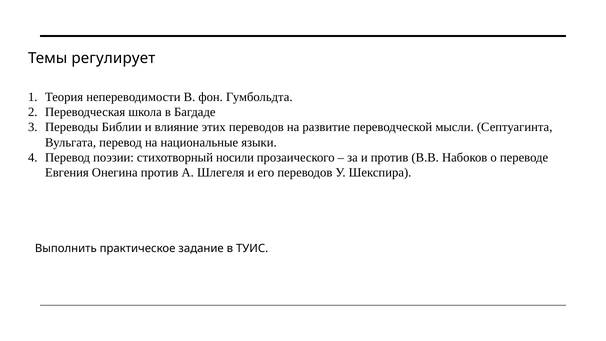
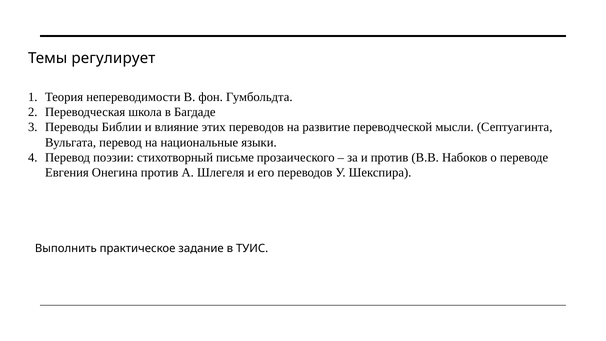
носили: носили -> письме
